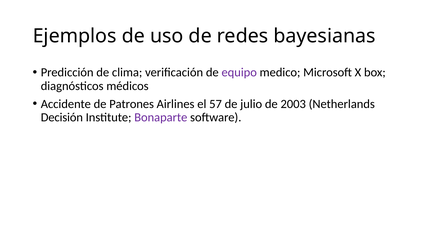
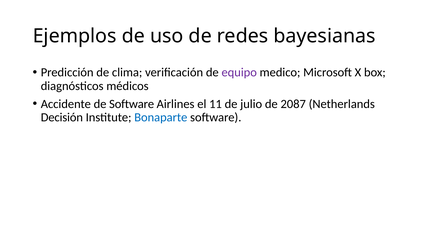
de Patrones: Patrones -> Software
57: 57 -> 11
2003: 2003 -> 2087
Bonaparte colour: purple -> blue
